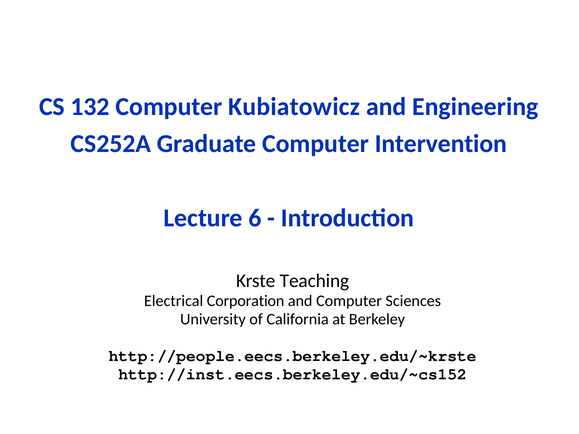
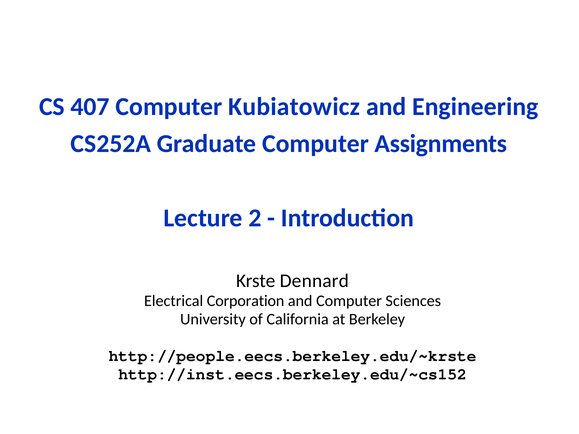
132: 132 -> 407
Intervention: Intervention -> Assignments
6: 6 -> 2
Teaching: Teaching -> Dennard
